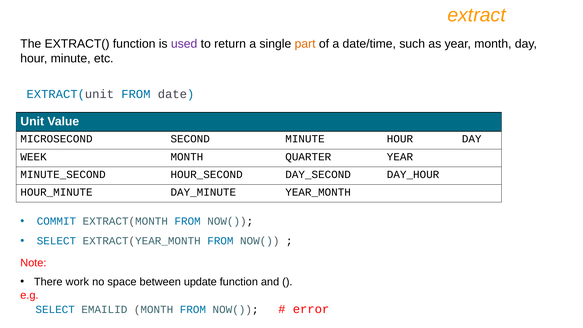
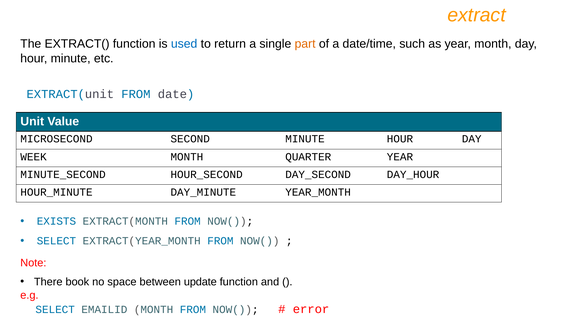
used colour: purple -> blue
COMMIT: COMMIT -> EXISTS
work: work -> book
